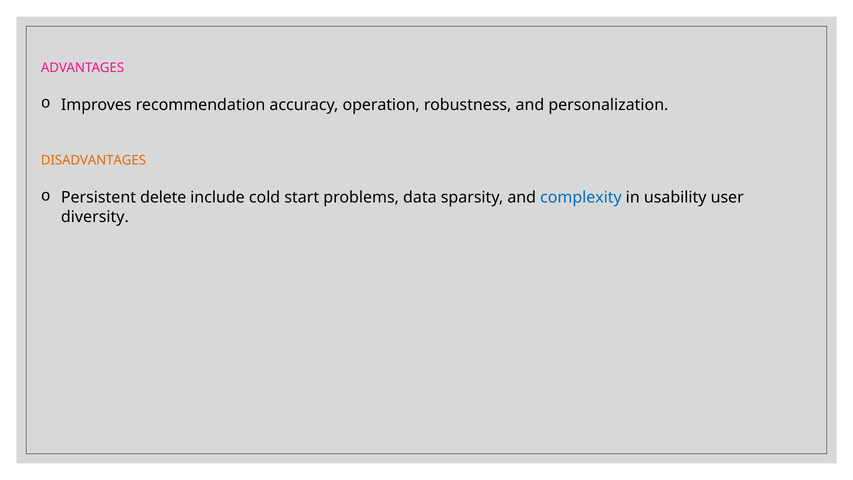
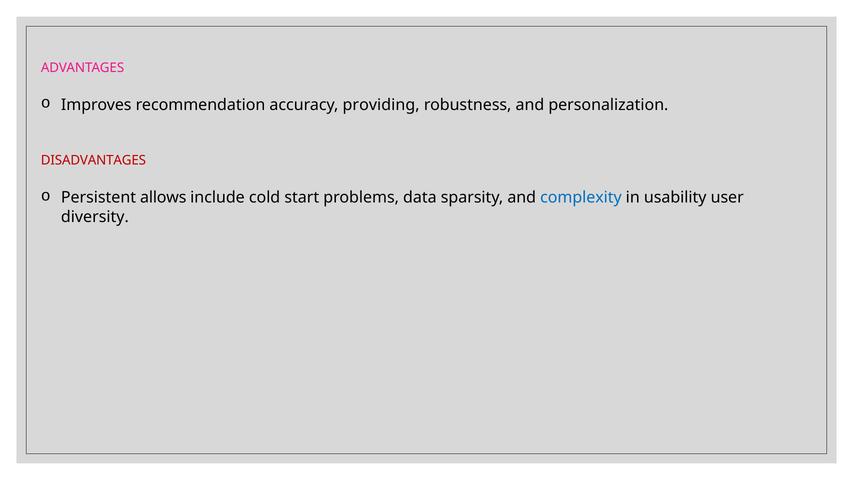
operation: operation -> providing
DISADVANTAGES colour: orange -> red
delete: delete -> allows
